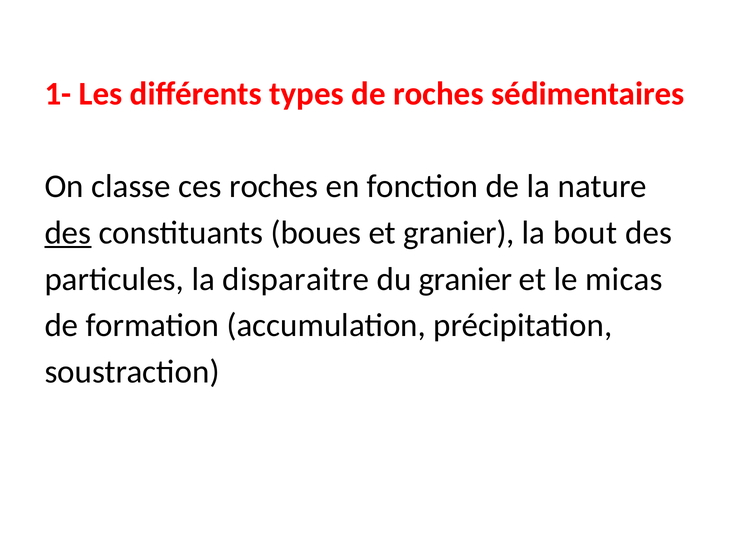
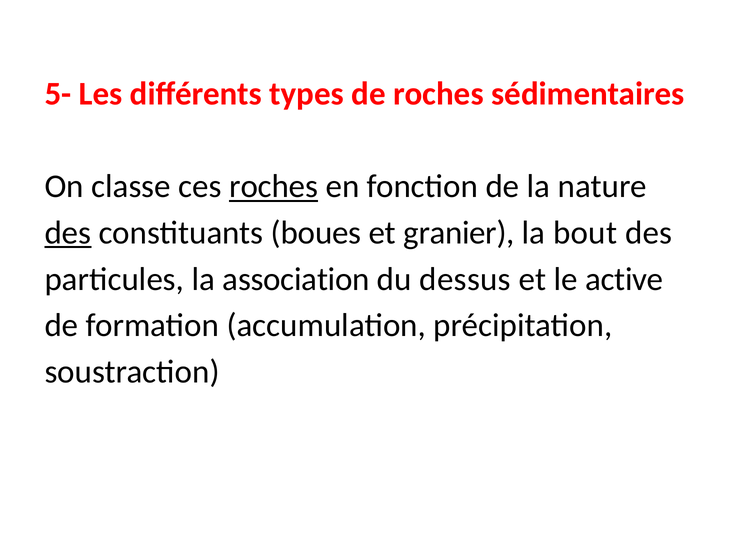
1-: 1- -> 5-
roches at (274, 186) underline: none -> present
disparaitre: disparaitre -> association
du granier: granier -> dessus
micas: micas -> active
